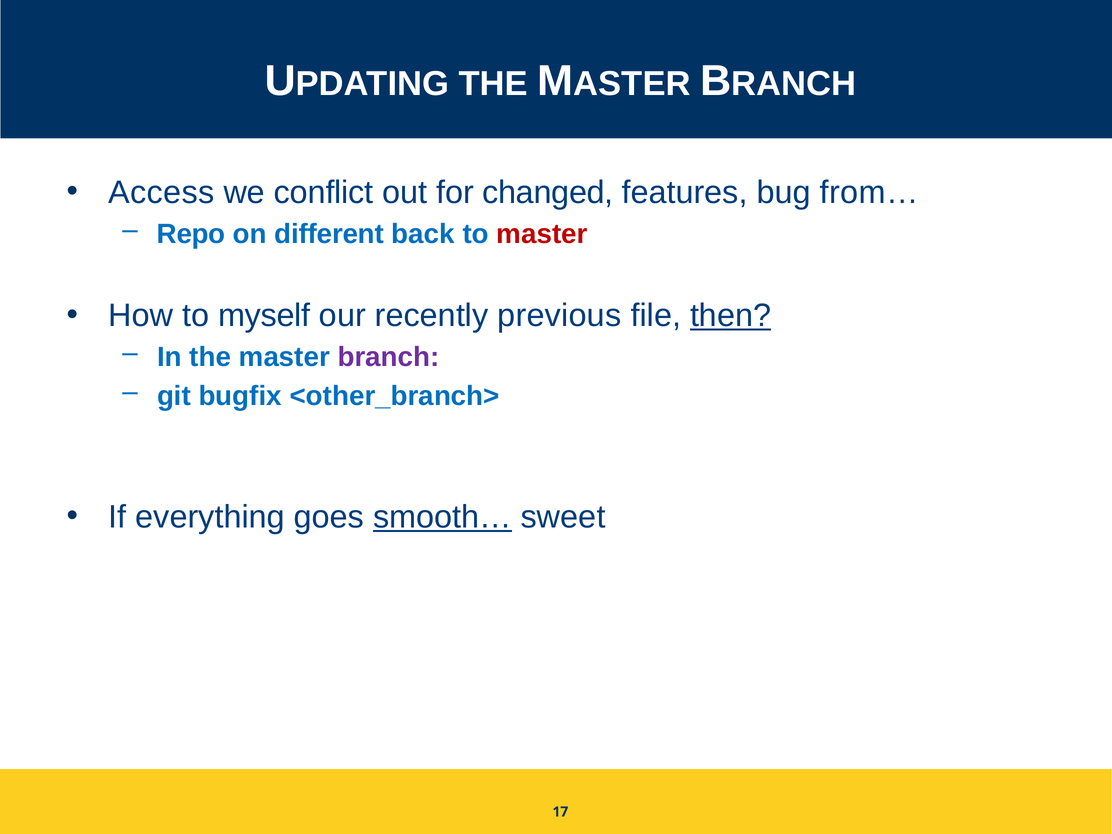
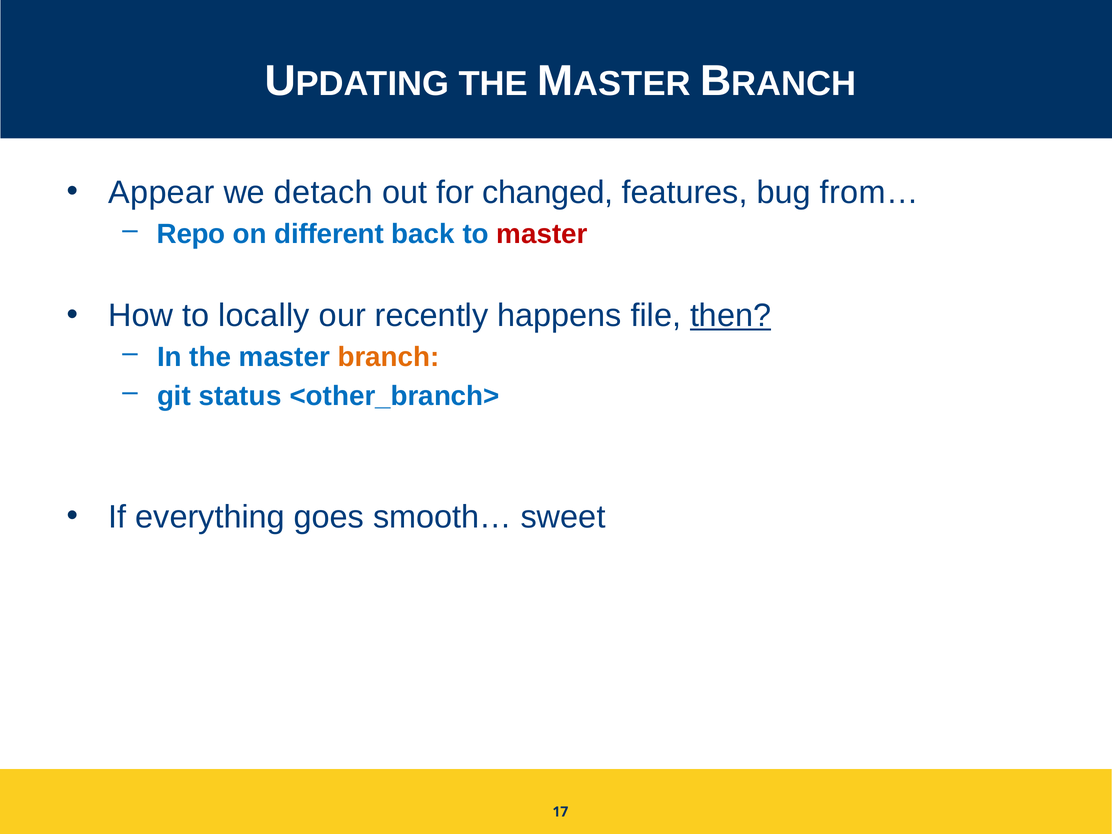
Access: Access -> Appear
conflict: conflict -> detach
myself: myself -> locally
previous: previous -> happens
branch colour: purple -> orange
bugfix: bugfix -> status
smooth… underline: present -> none
